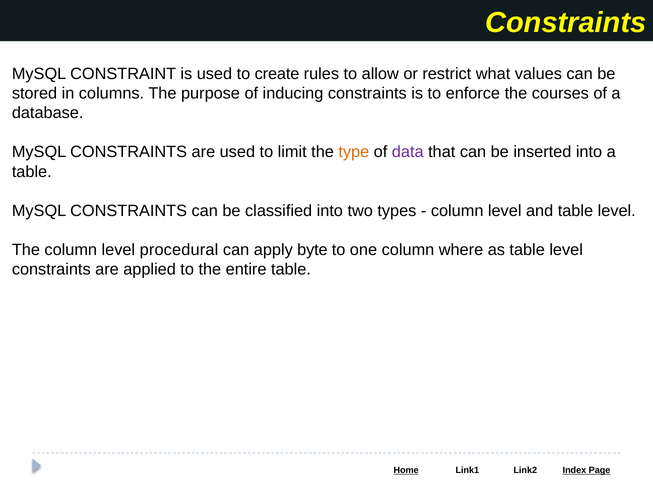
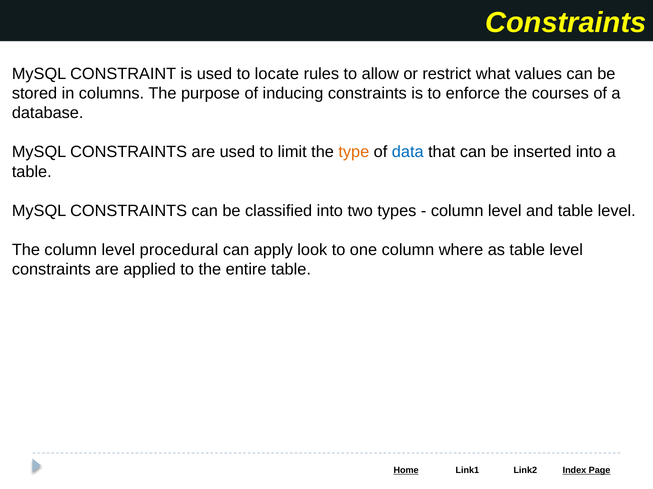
create: create -> locate
data colour: purple -> blue
byte: byte -> look
